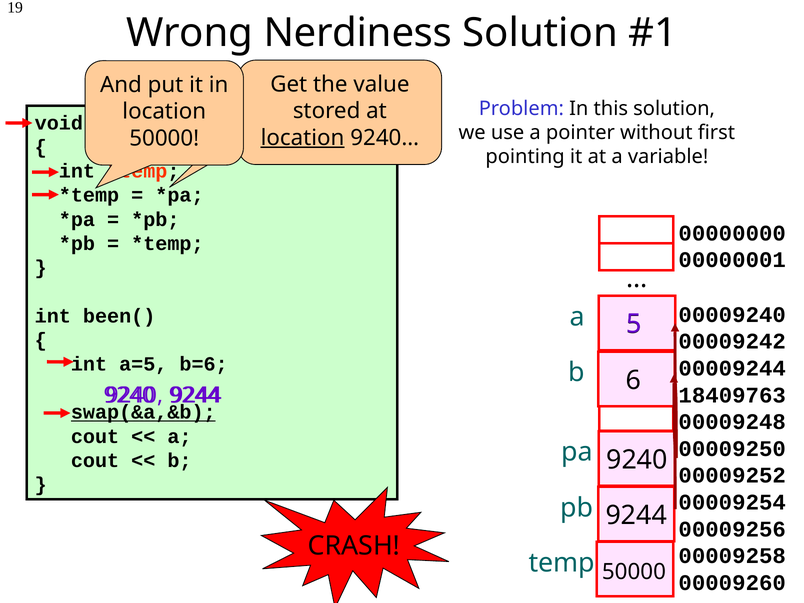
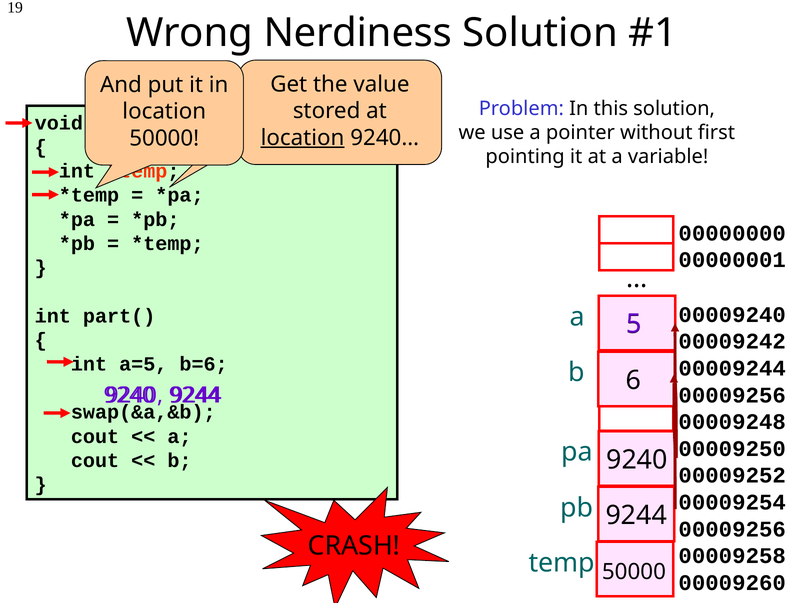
been(: been( -> part(
18409763 at (732, 395): 18409763 -> 00009256
swap(&a,&b underline: present -> none
